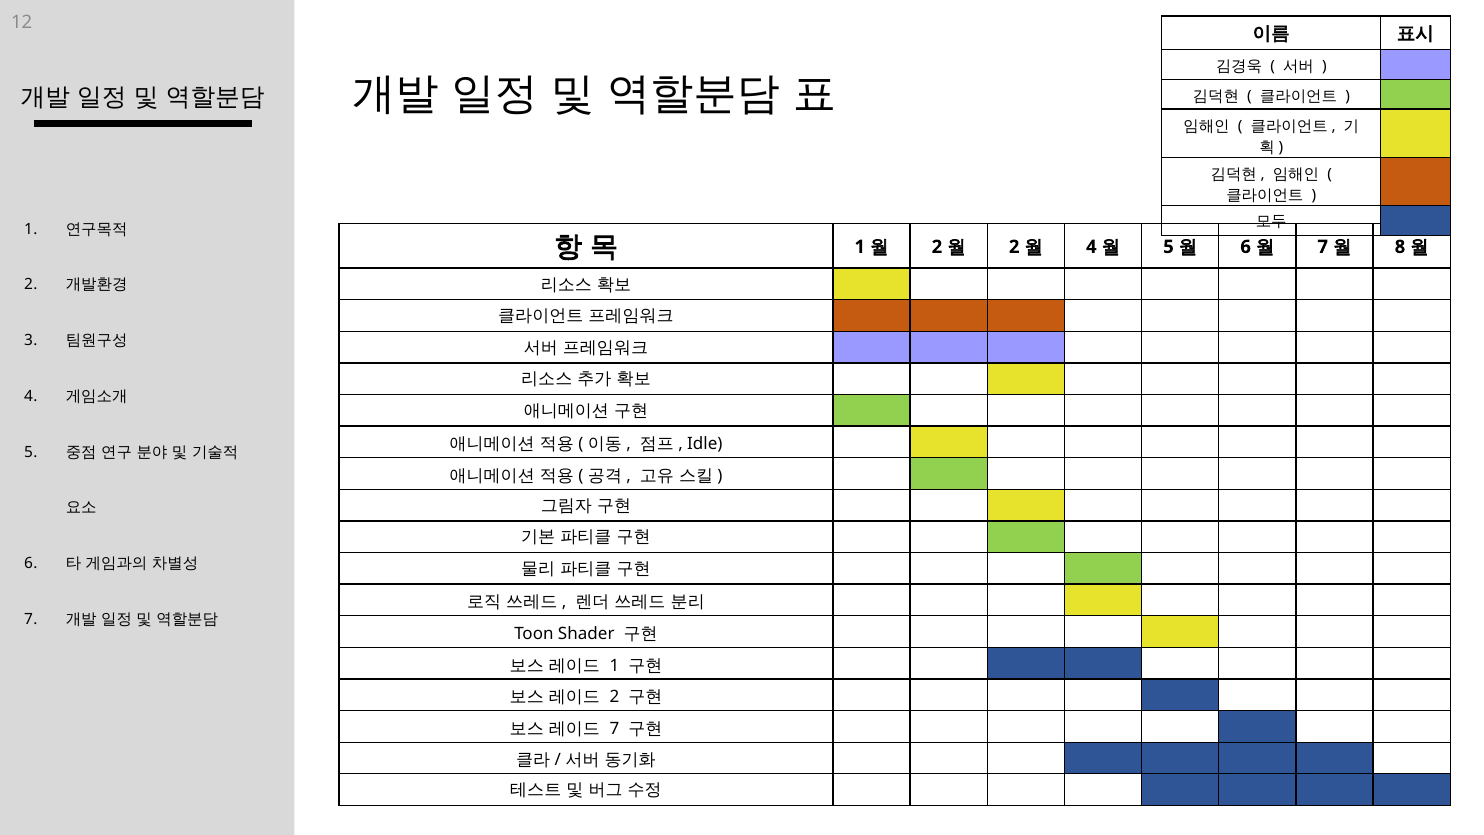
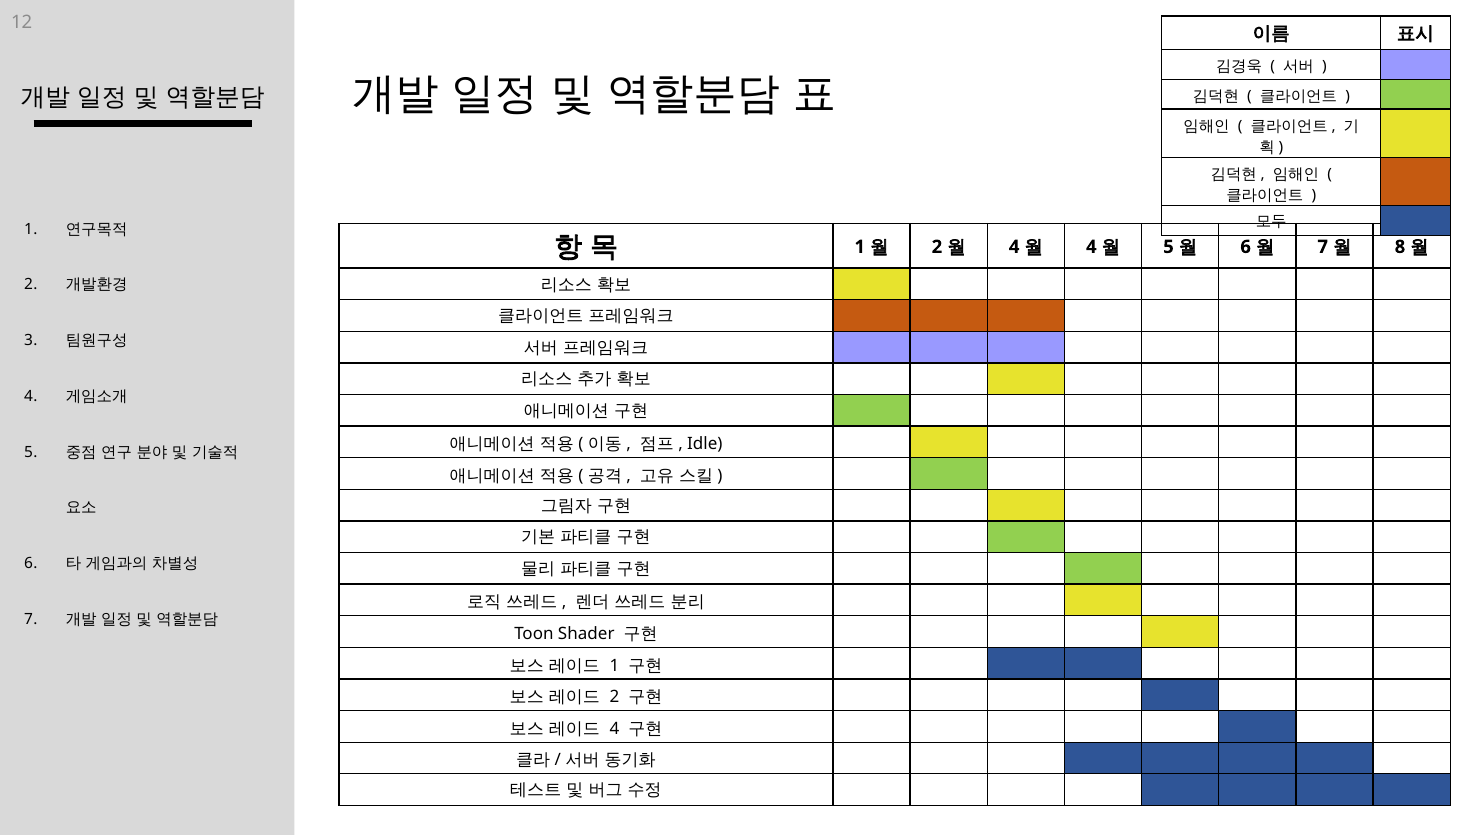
2 at (1014, 247): 2 -> 4
7 at (614, 728): 7 -> 4
